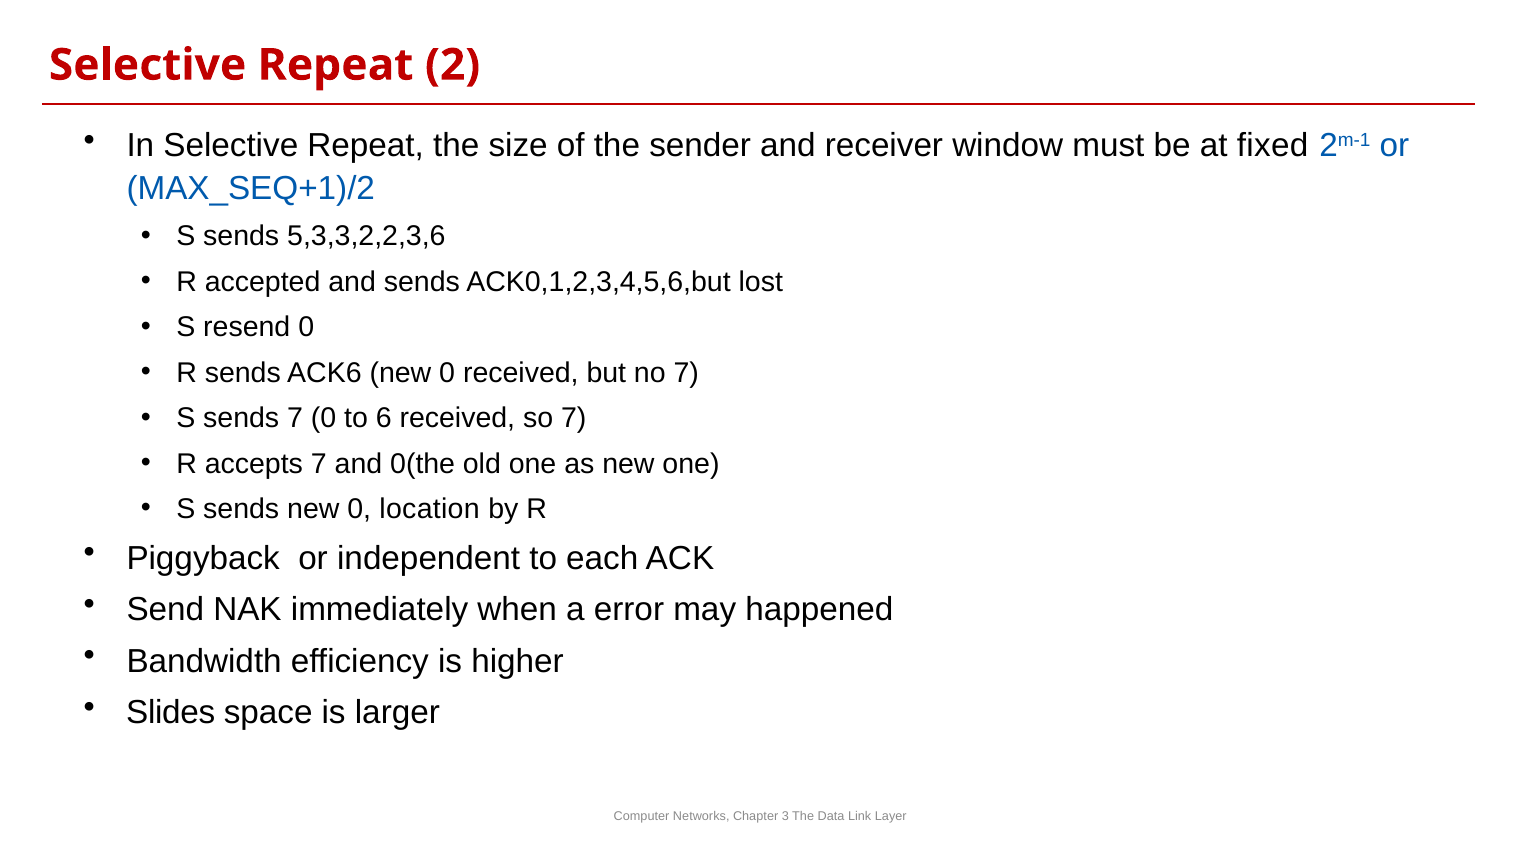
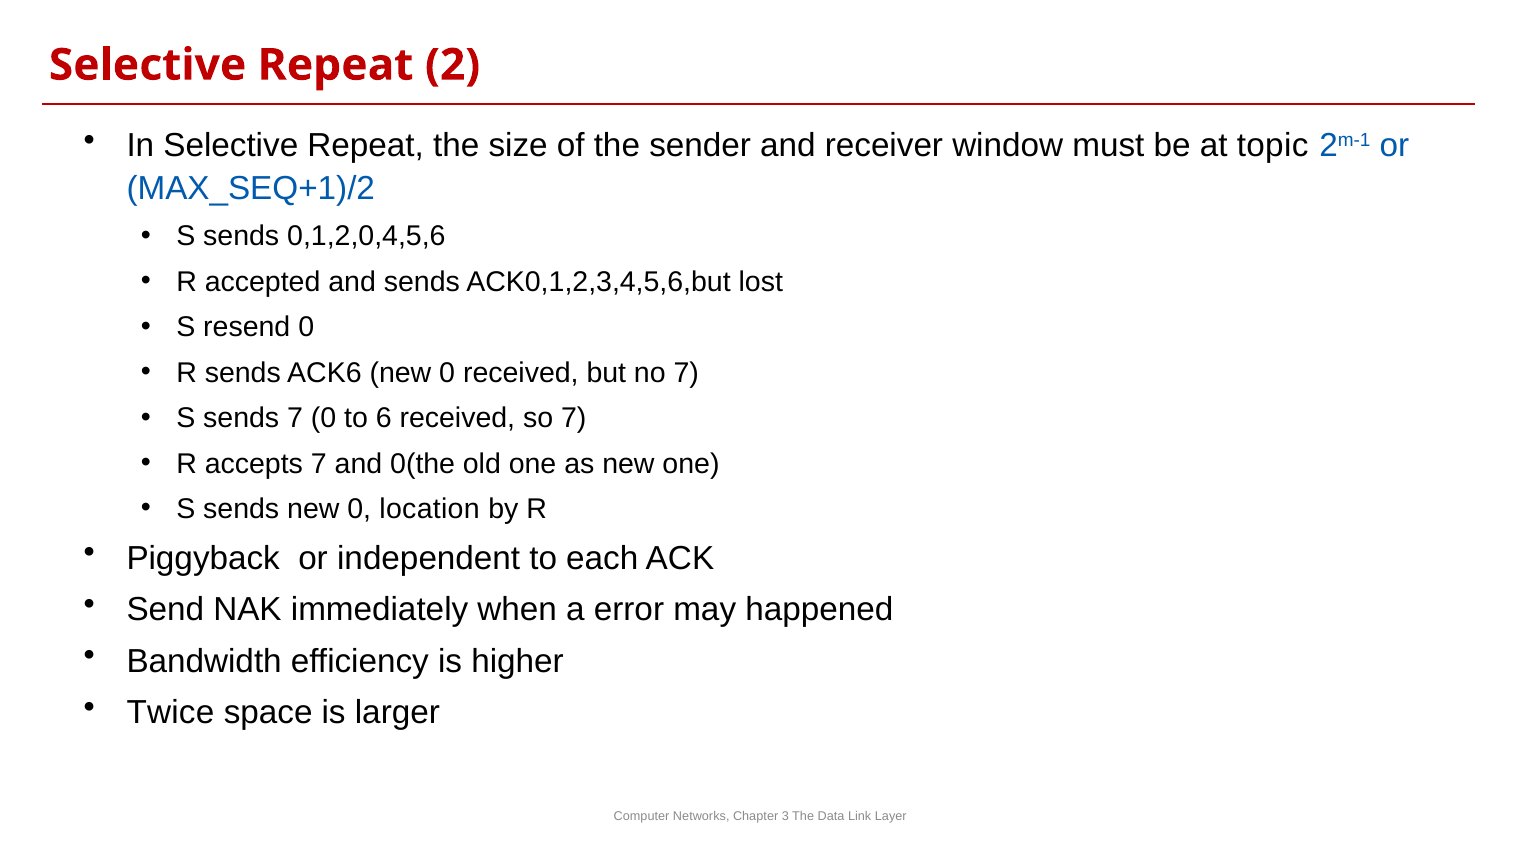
fixed: fixed -> topic
5,3,3,2,2,3,6: 5,3,3,2,2,3,6 -> 0,1,2,0,4,5,6
Slides: Slides -> Twice
